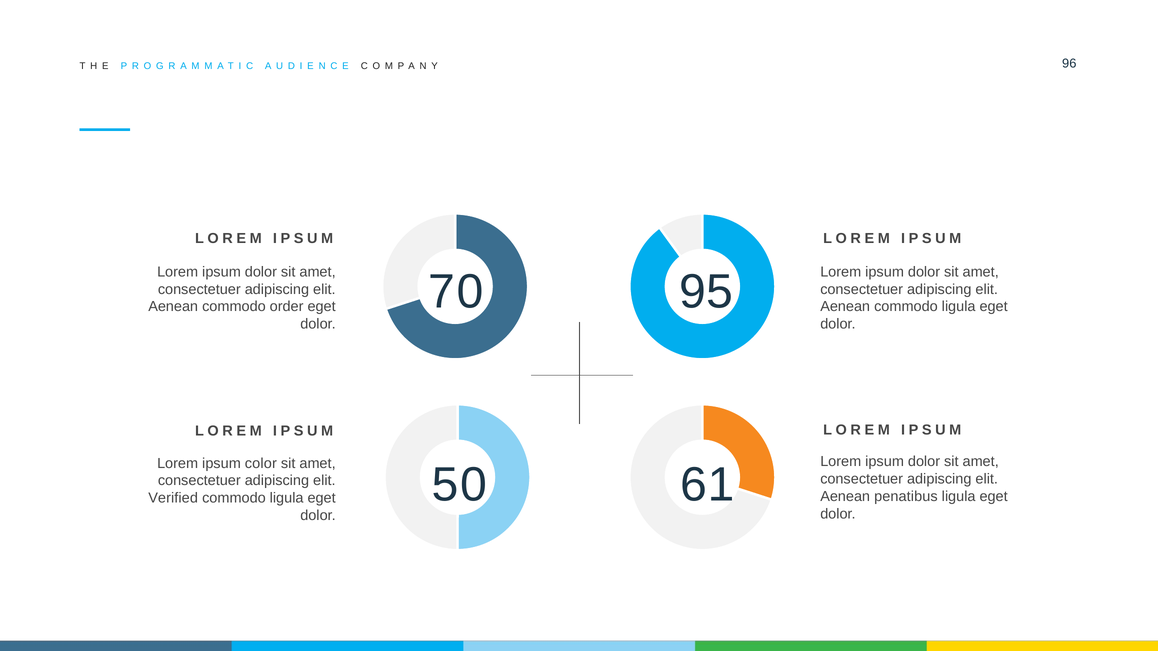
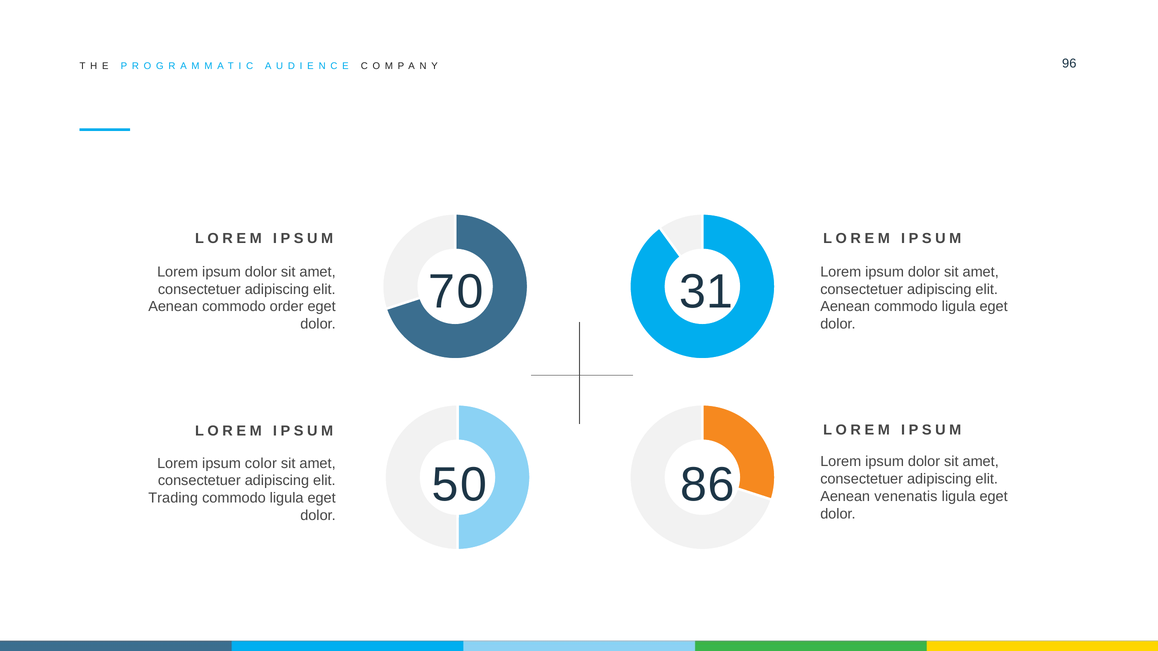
95: 95 -> 31
61: 61 -> 86
penatibus: penatibus -> venenatis
Verified: Verified -> Trading
